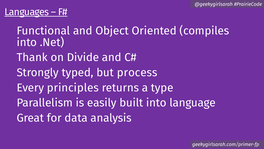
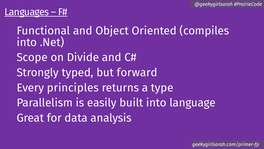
Thank: Thank -> Scope
process: process -> forward
